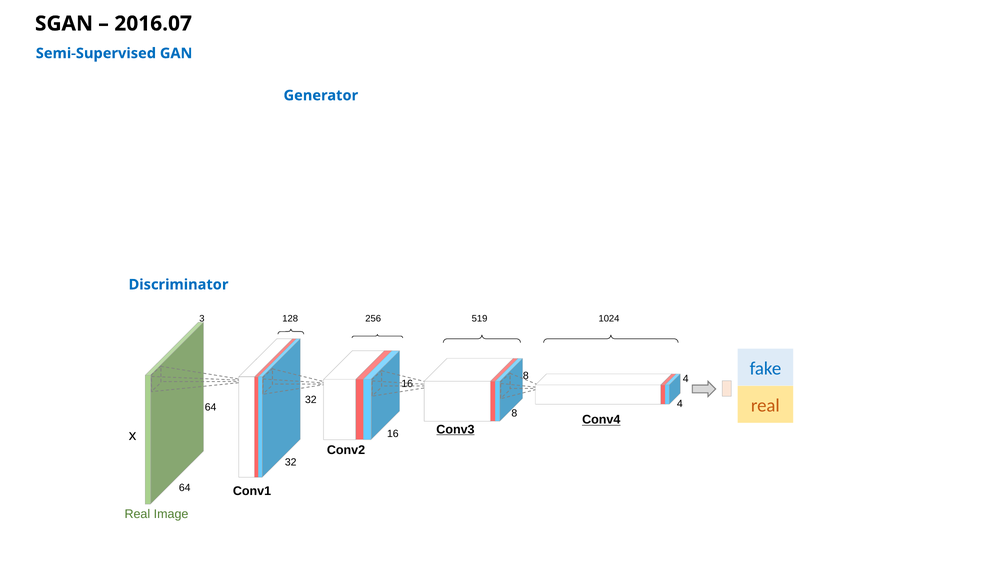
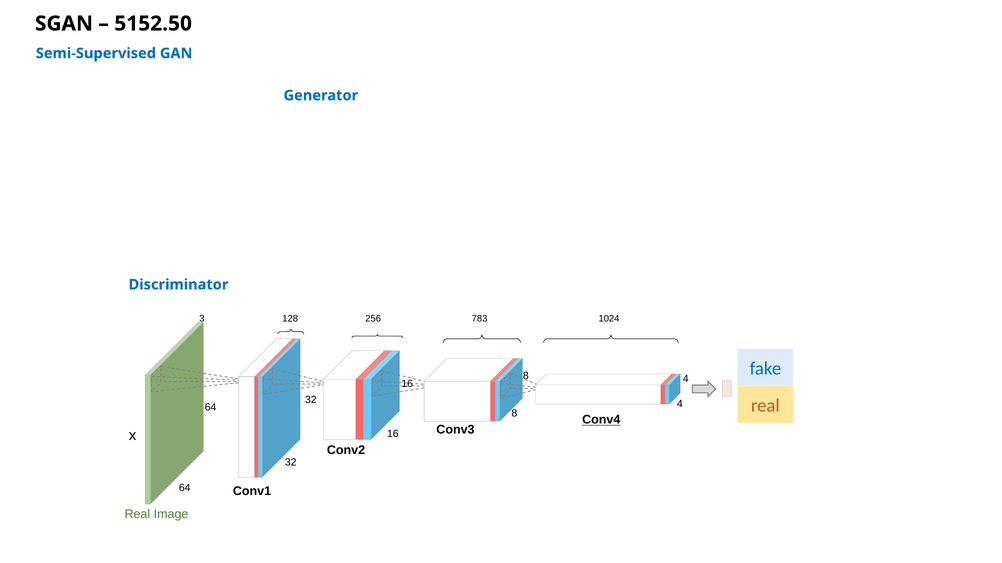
2016.07: 2016.07 -> 5152.50
519: 519 -> 783
Conv3 underline: present -> none
